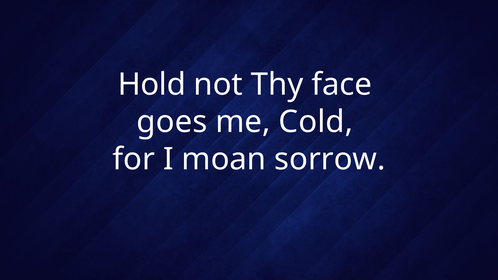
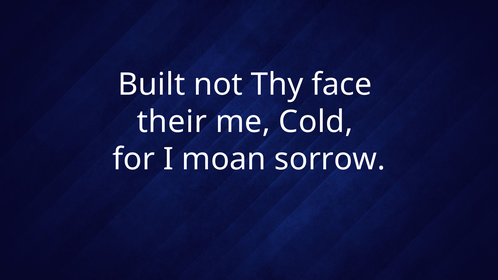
Hold: Hold -> Built
goes: goes -> their
